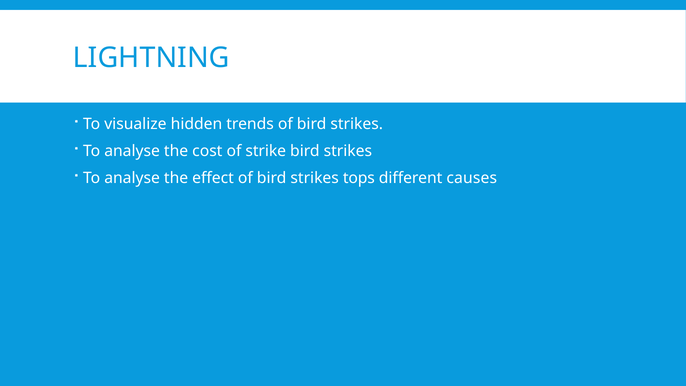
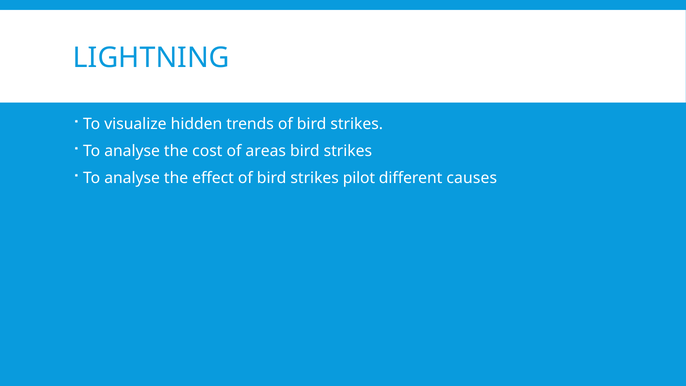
strike: strike -> areas
tops: tops -> pilot
